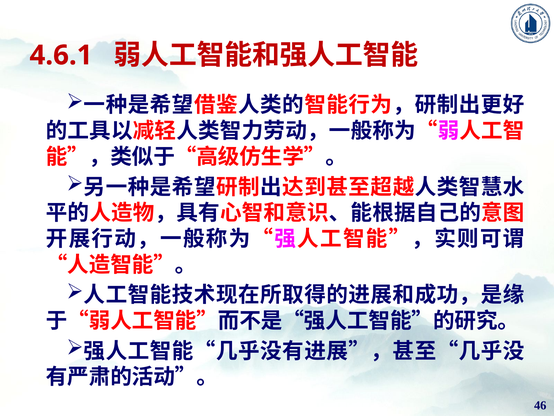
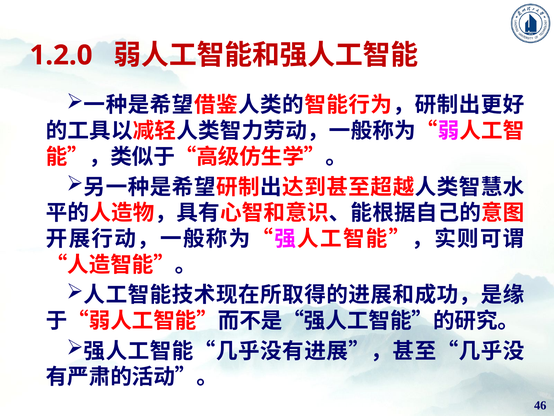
4.6.1: 4.6.1 -> 1.2.0
